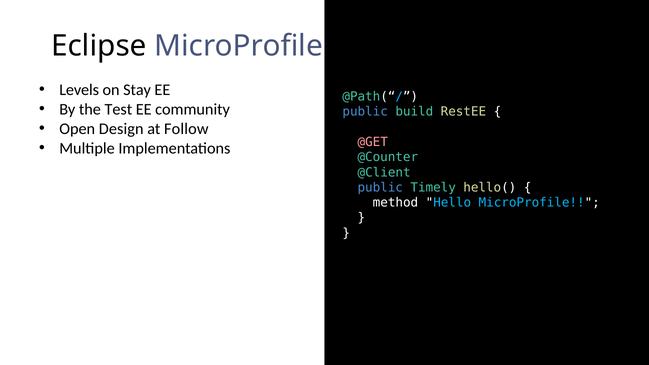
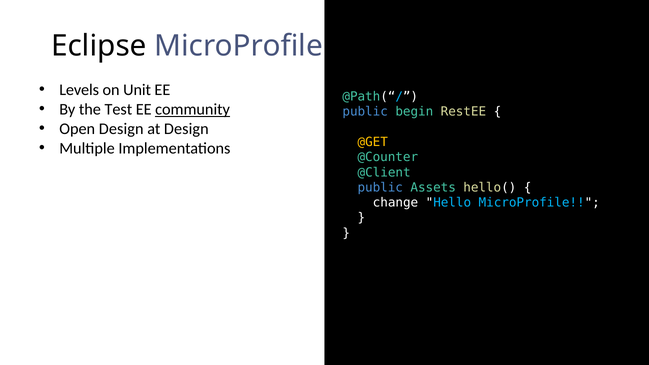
Stay: Stay -> Unit
community underline: none -> present
build: build -> begin
at Follow: Follow -> Design
@GET colour: pink -> yellow
Timely: Timely -> Assets
method: method -> change
